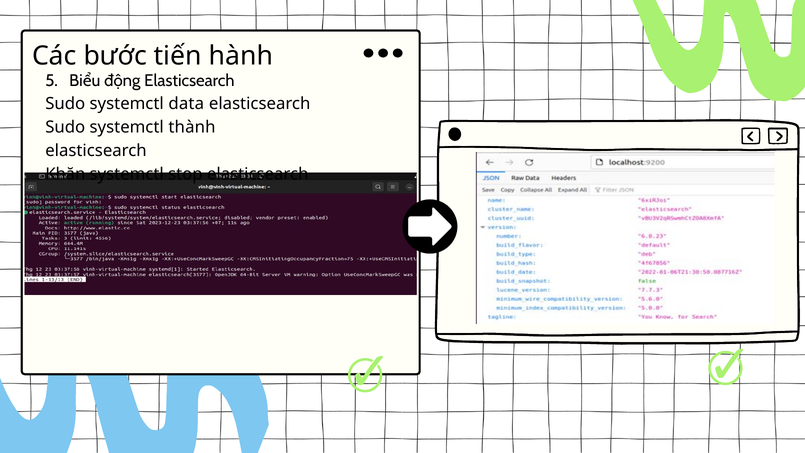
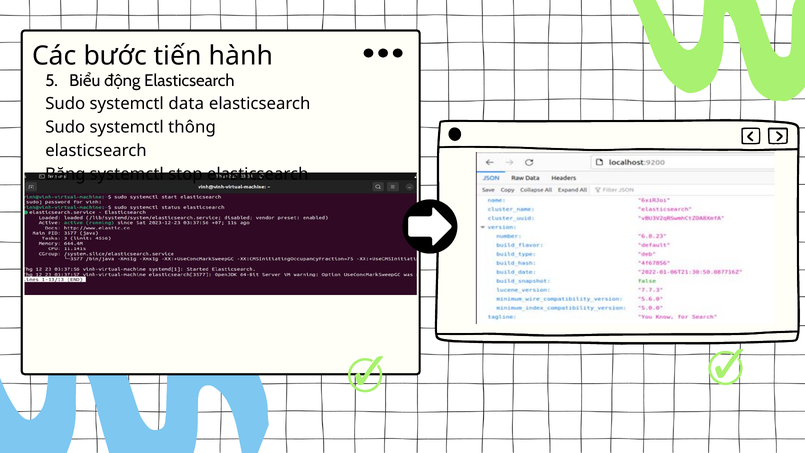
thành: thành -> thông
Khăn: Khăn -> Băng
